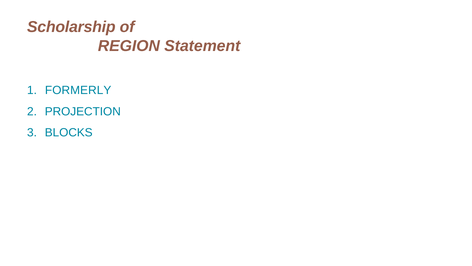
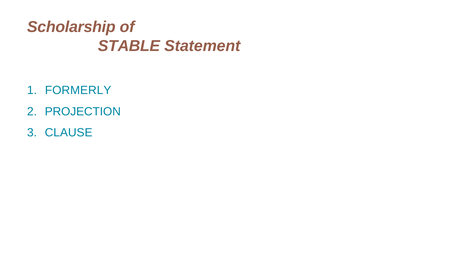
REGION: REGION -> STABLE
BLOCKS: BLOCKS -> CLAUSE
